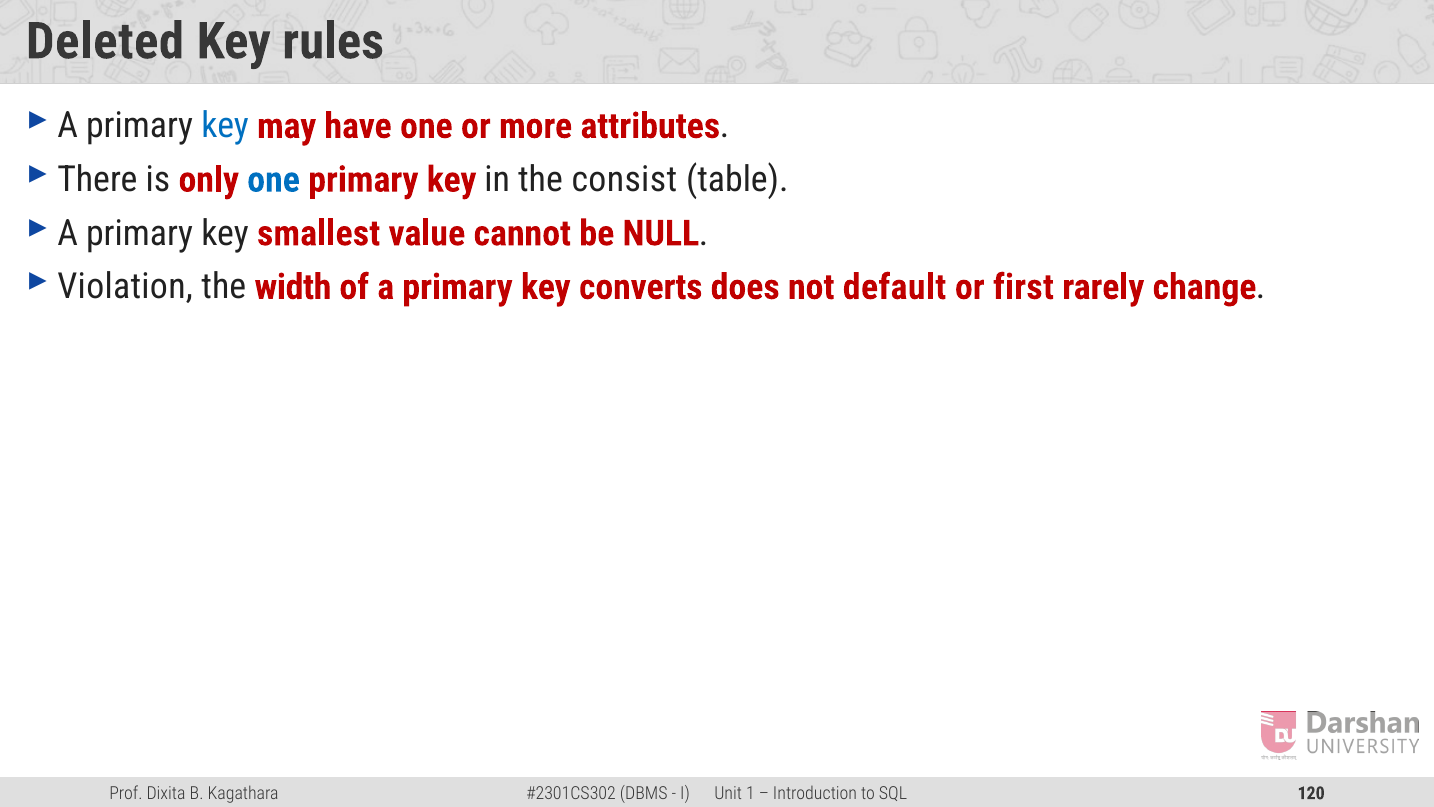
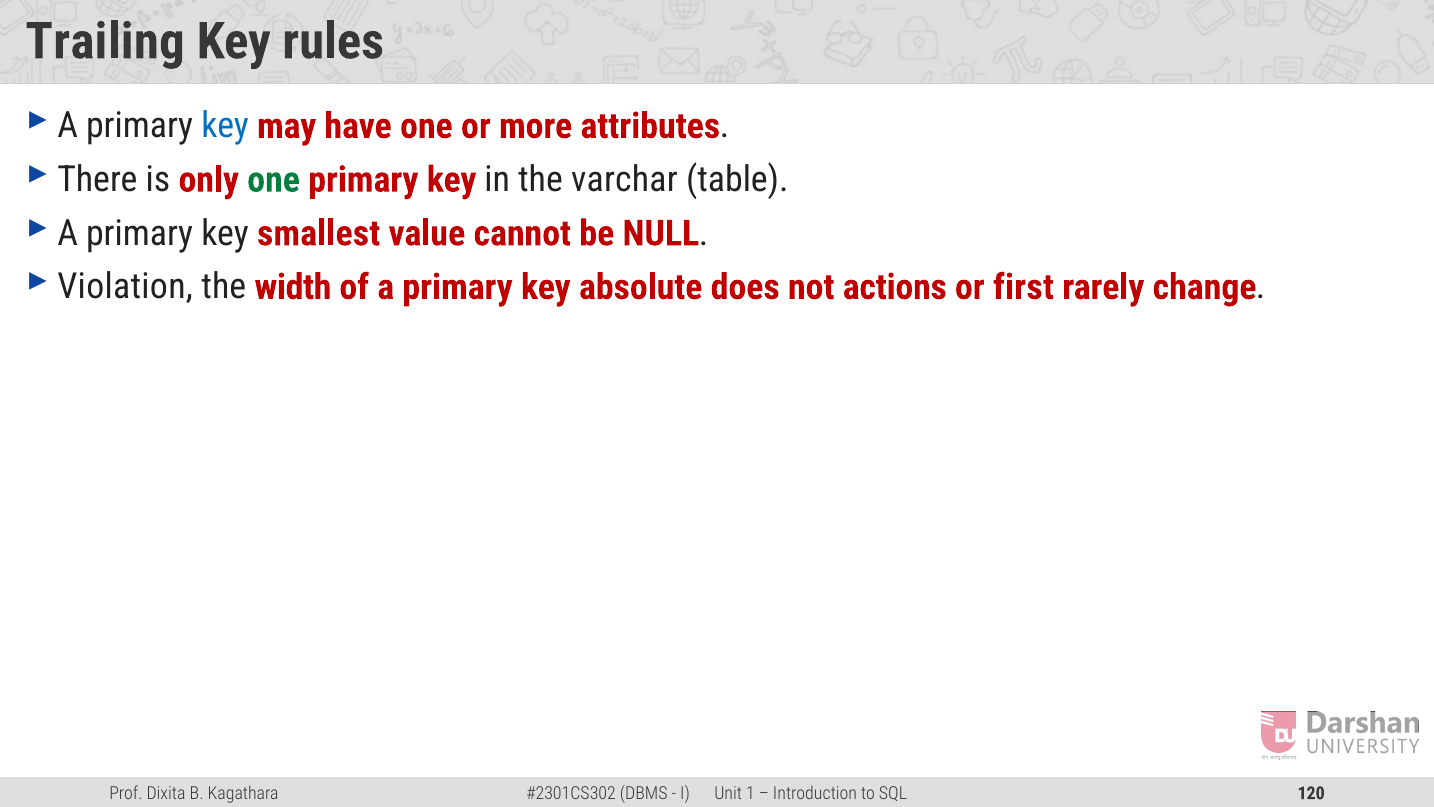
Deleted: Deleted -> Trailing
one at (274, 180) colour: blue -> green
consist: consist -> varchar
converts: converts -> absolute
default: default -> actions
